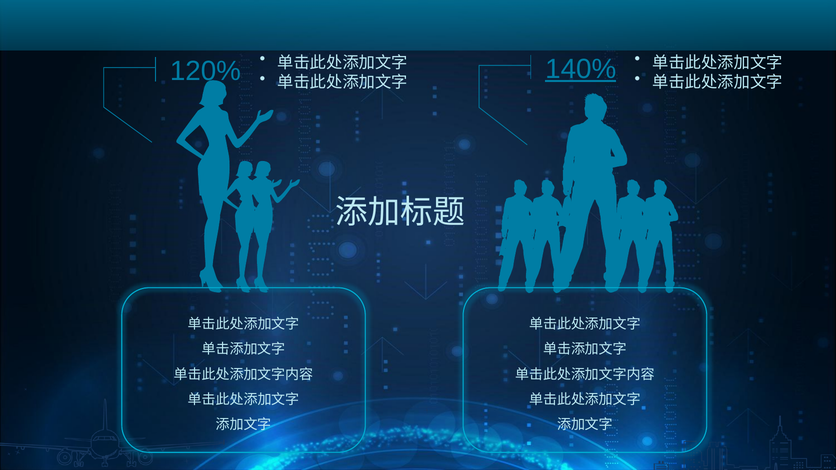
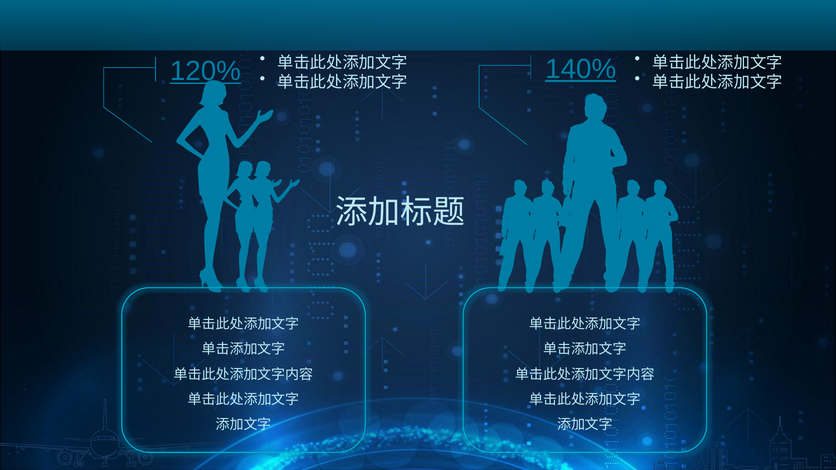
120% underline: none -> present
